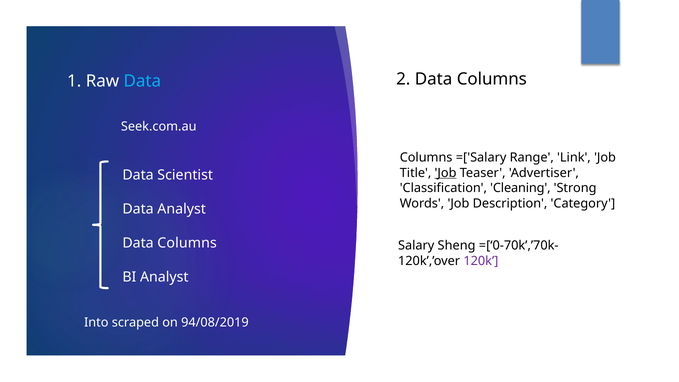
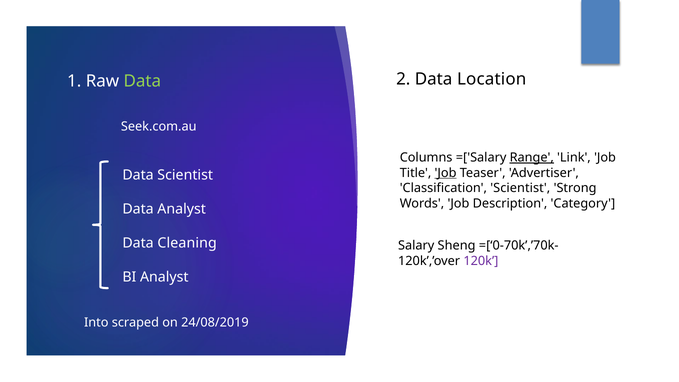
2 Data Columns: Columns -> Location
Data at (142, 81) colour: light blue -> light green
Range underline: none -> present
Classification Cleaning: Cleaning -> Scientist
Columns at (187, 243): Columns -> Cleaning
94/08/2019: 94/08/2019 -> 24/08/2019
